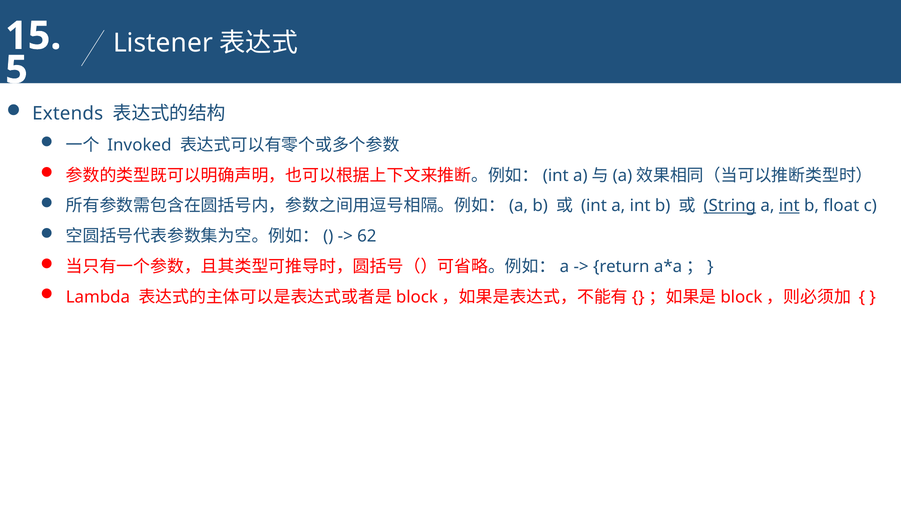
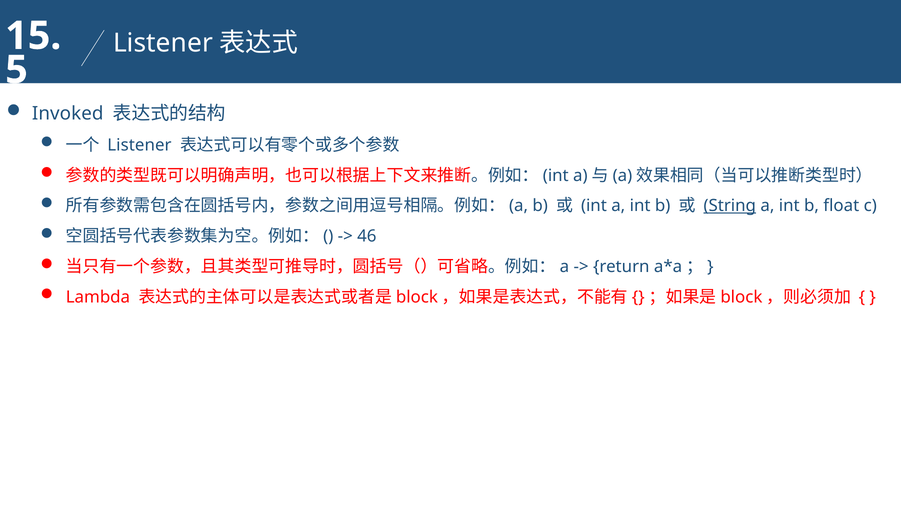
Extends: Extends -> Invoked
Invoked at (139, 145): Invoked -> Listener
int at (789, 206) underline: present -> none
62: 62 -> 46
